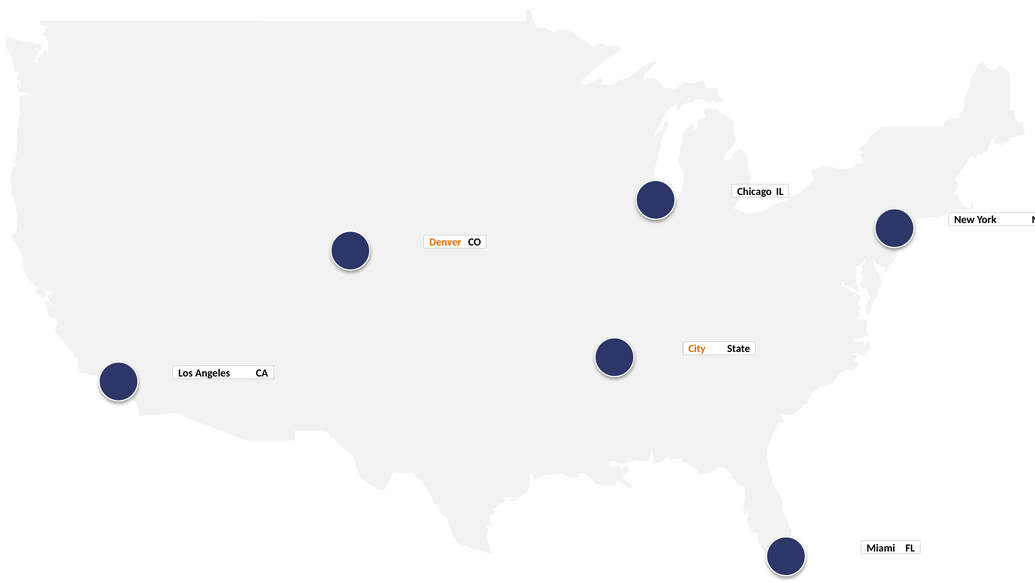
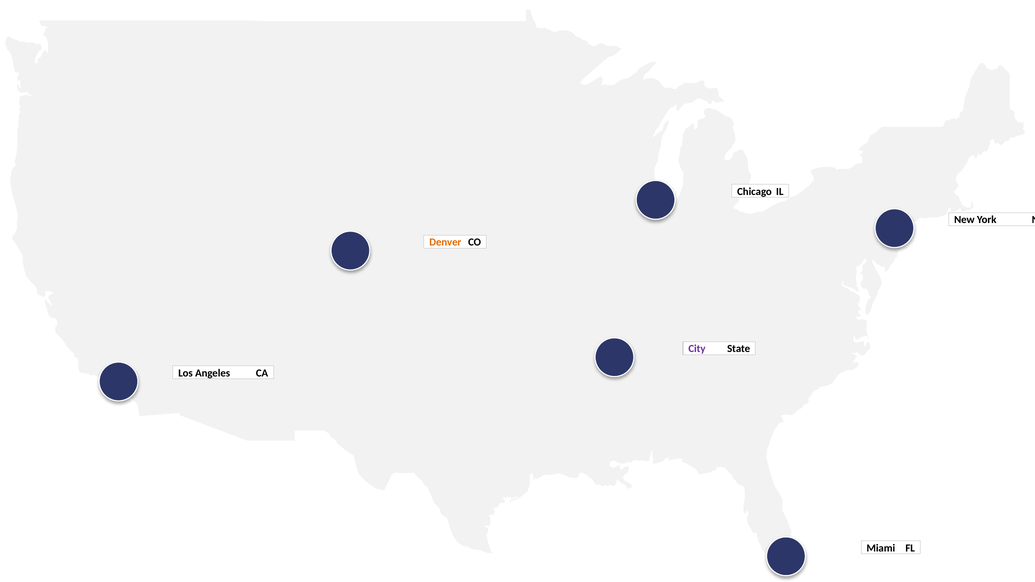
City colour: orange -> purple
